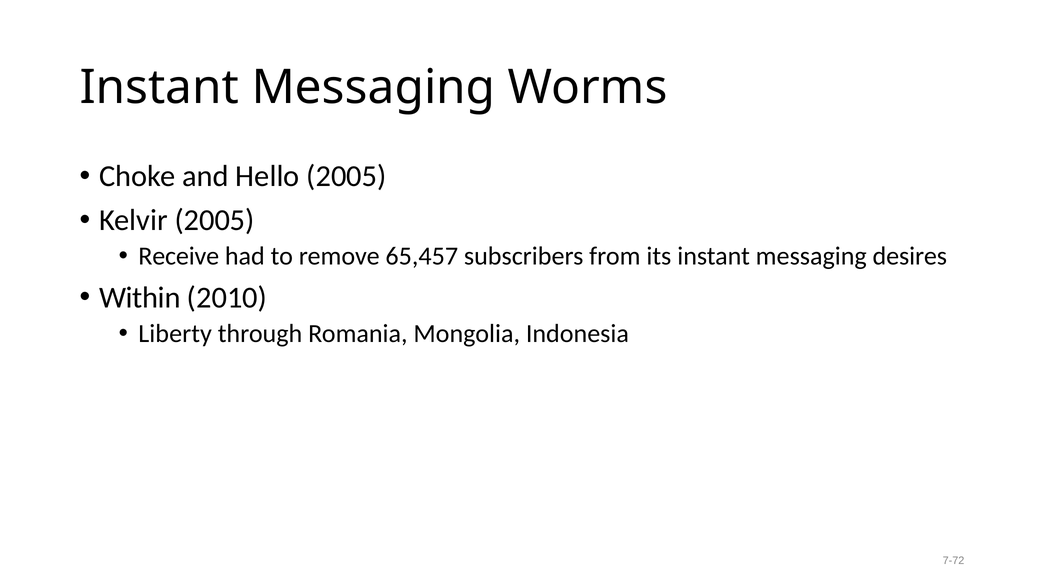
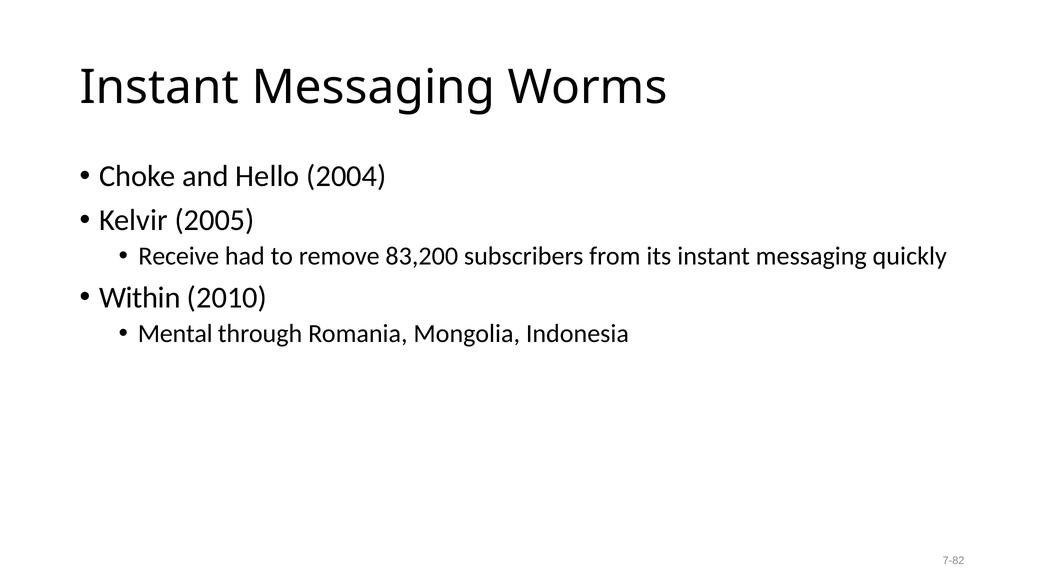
Hello 2005: 2005 -> 2004
65,457: 65,457 -> 83,200
desires: desires -> quickly
Liberty: Liberty -> Mental
7-72: 7-72 -> 7-82
